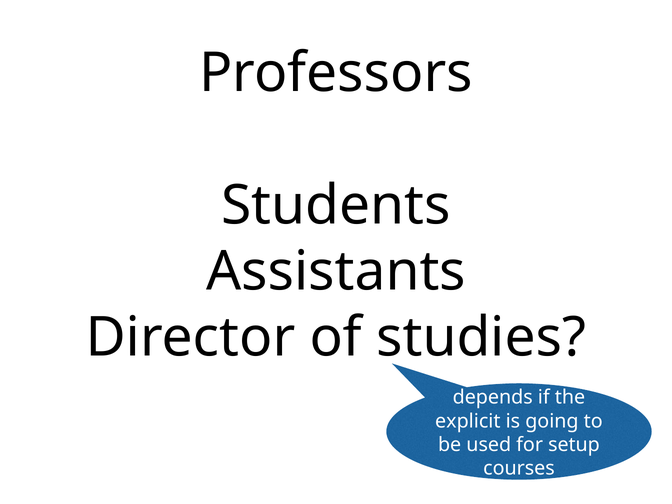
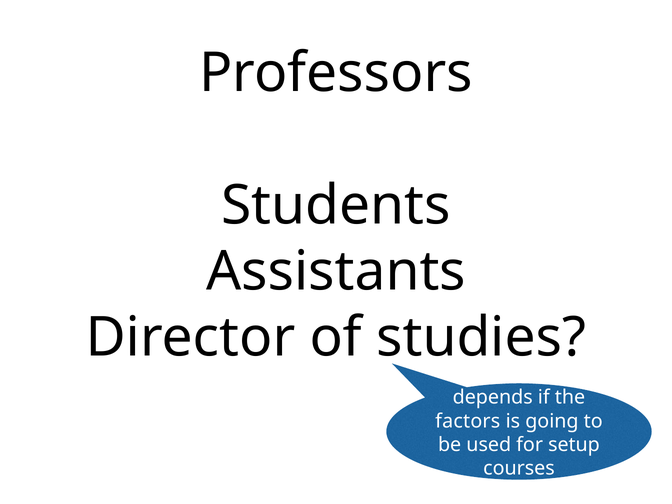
explicit: explicit -> factors
